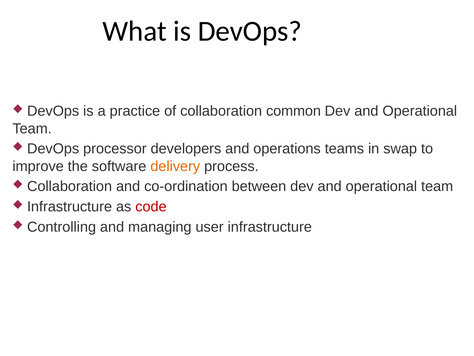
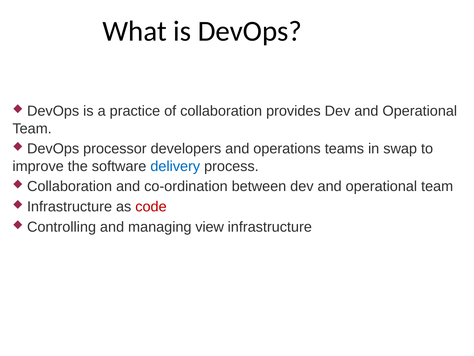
common: common -> provides
delivery colour: orange -> blue
user: user -> view
